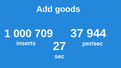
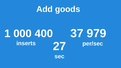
944: 944 -> 979
709: 709 -> 400
